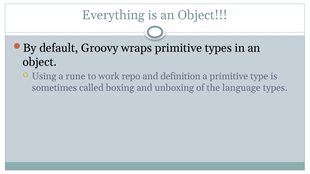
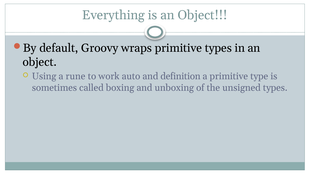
repo: repo -> auto
language: language -> unsigned
